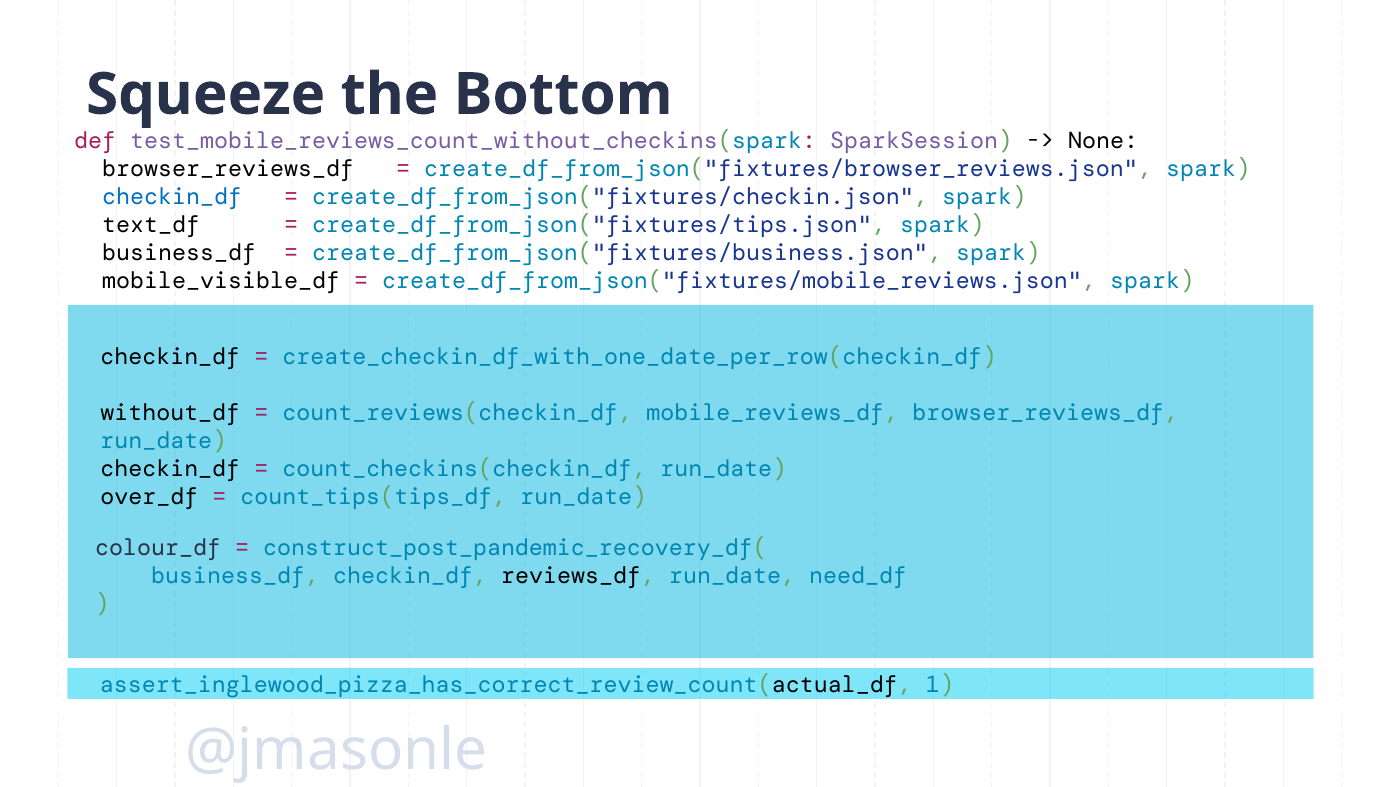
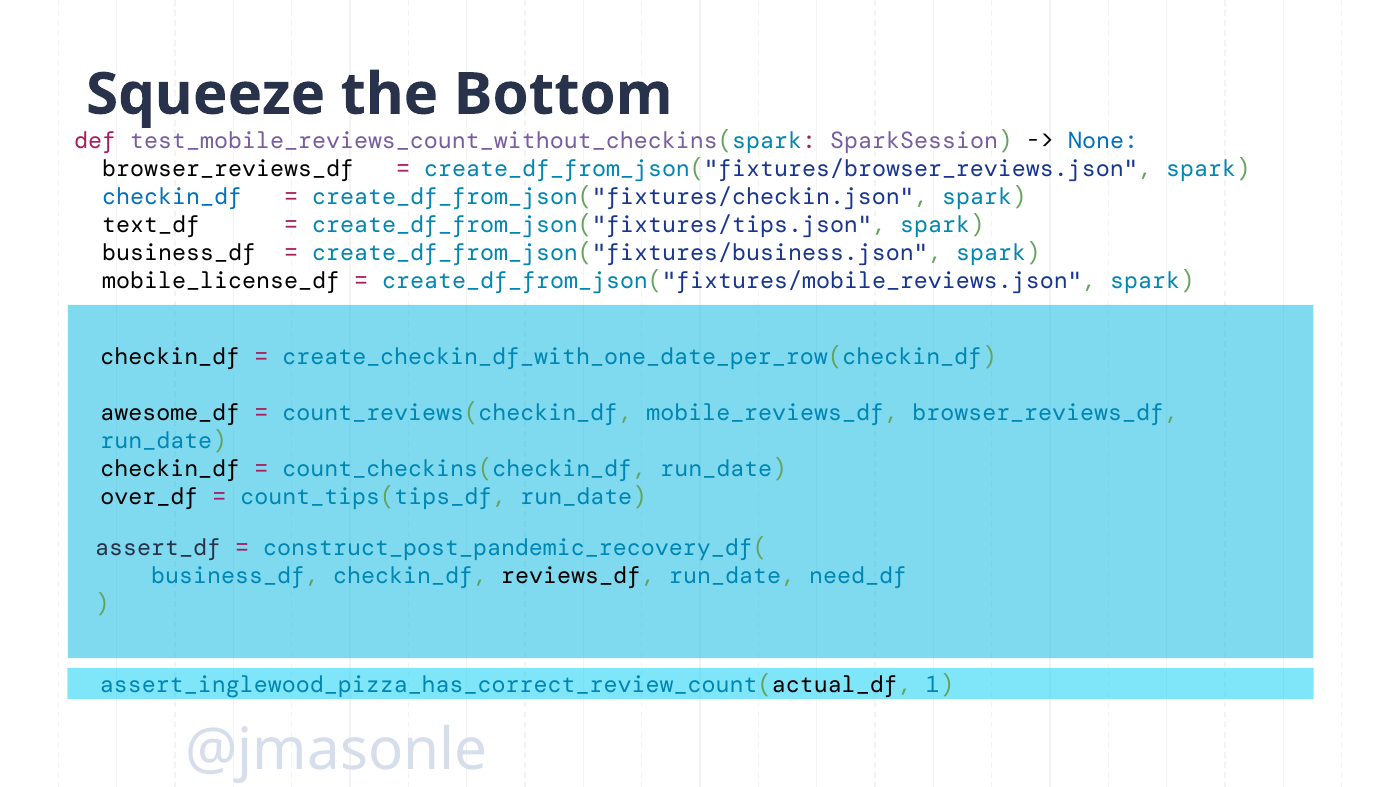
None colour: black -> blue
mobile_visible_df: mobile_visible_df -> mobile_license_df
without_df: without_df -> awesome_df
colour_df: colour_df -> assert_df
